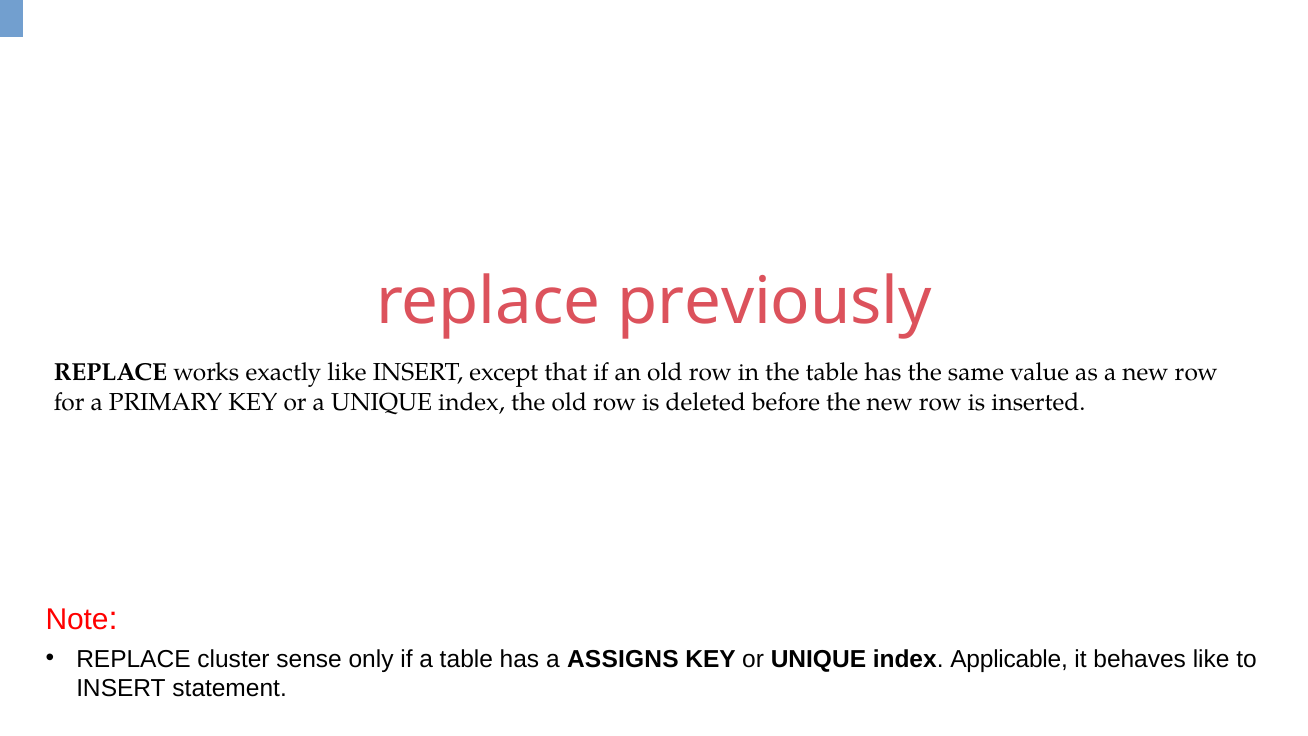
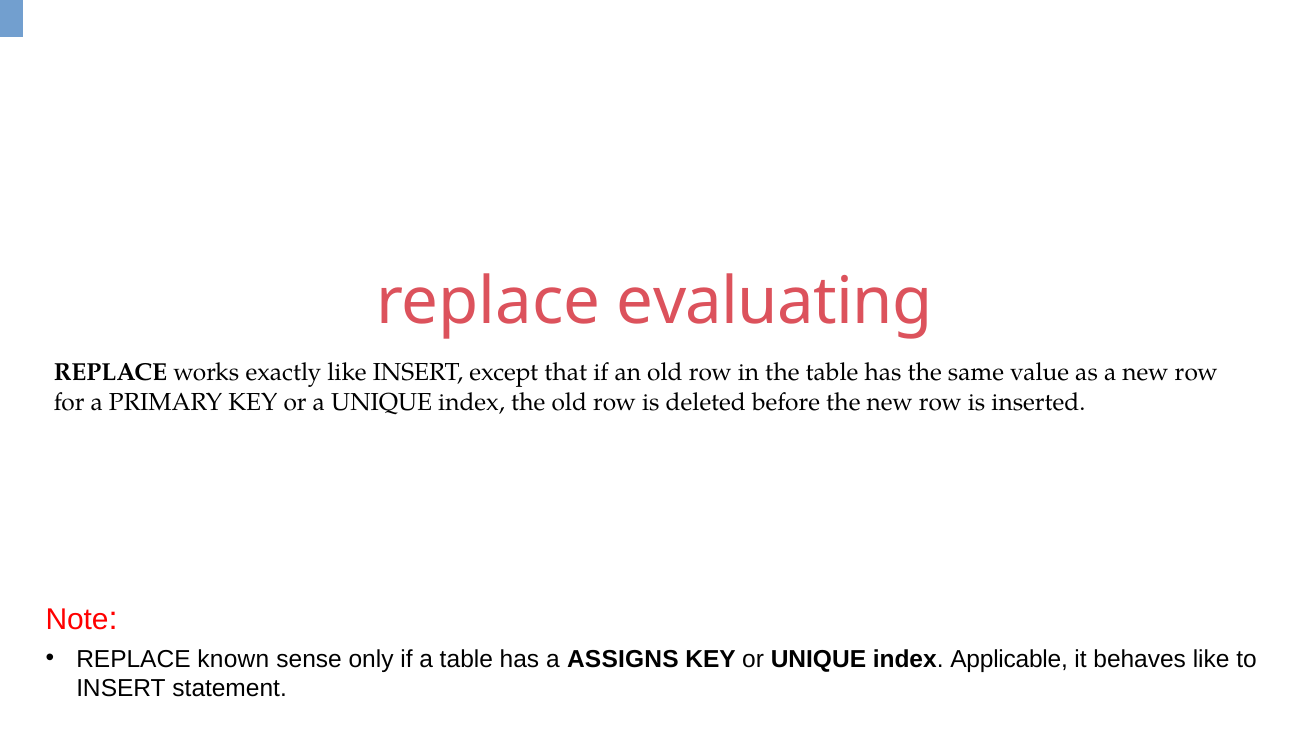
previously: previously -> evaluating
cluster: cluster -> known
